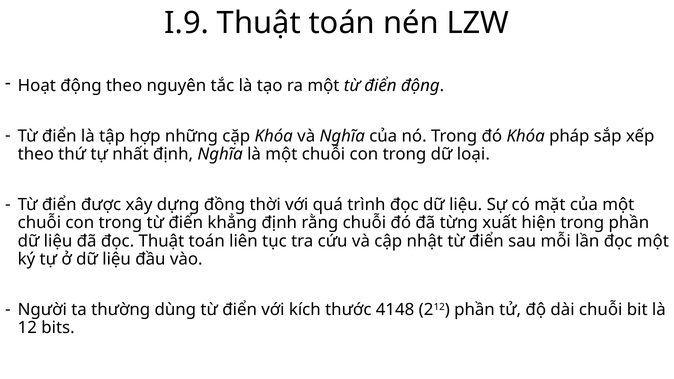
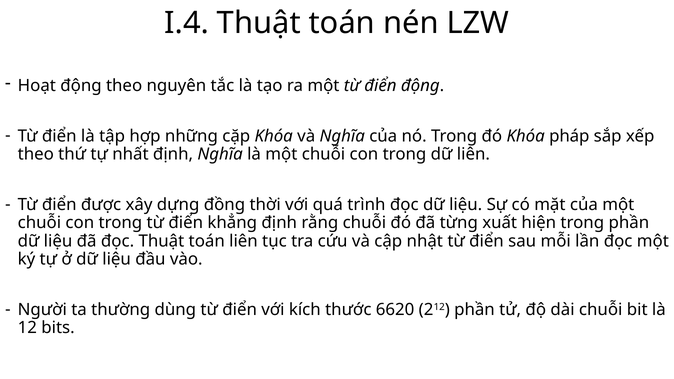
I.9: I.9 -> I.4
dữ loại: loại -> liên
4148: 4148 -> 6620
